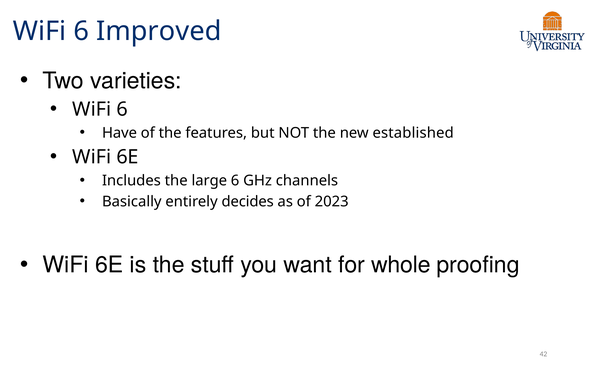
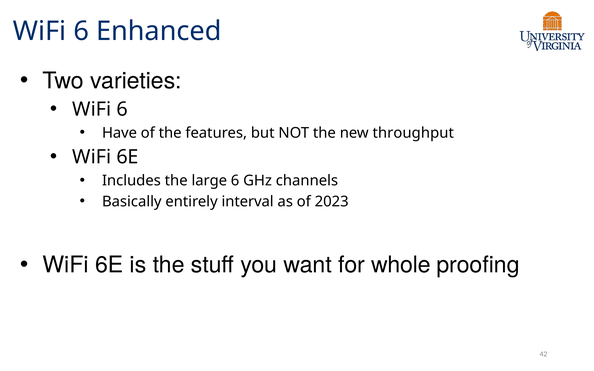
Improved: Improved -> Enhanced
established: established -> throughput
decides: decides -> interval
